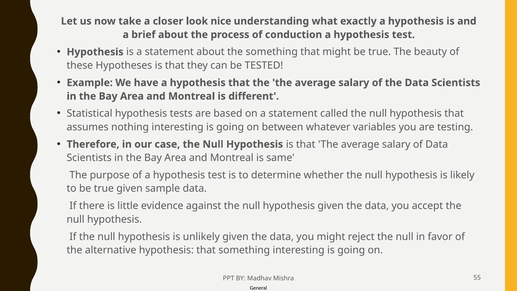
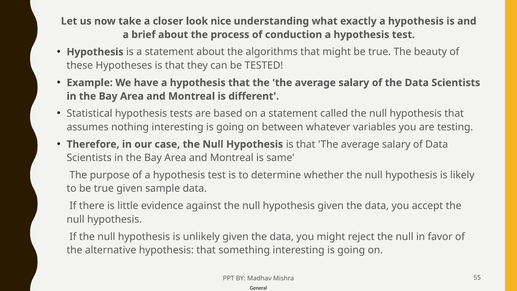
the something: something -> algorithms
